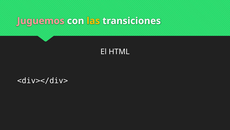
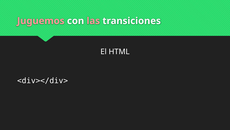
las colour: yellow -> pink
